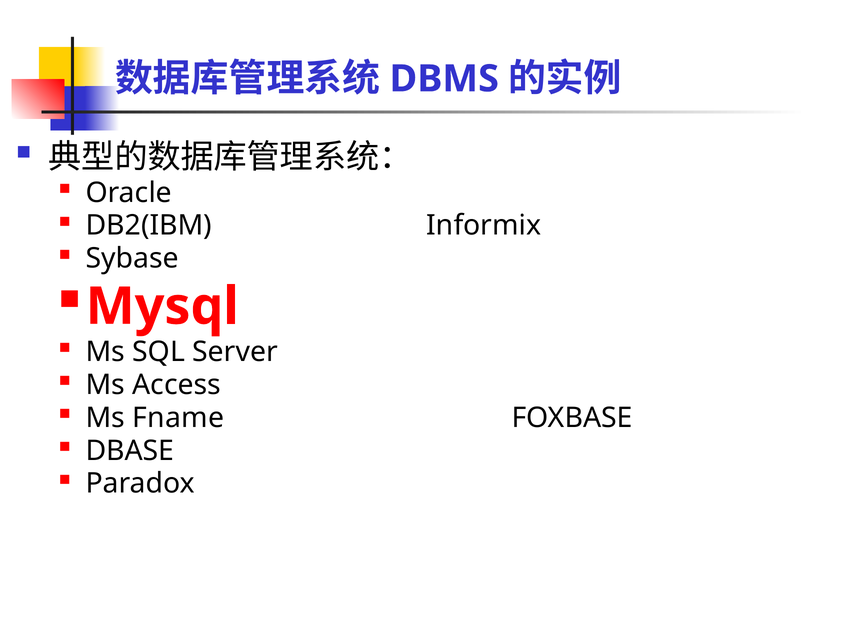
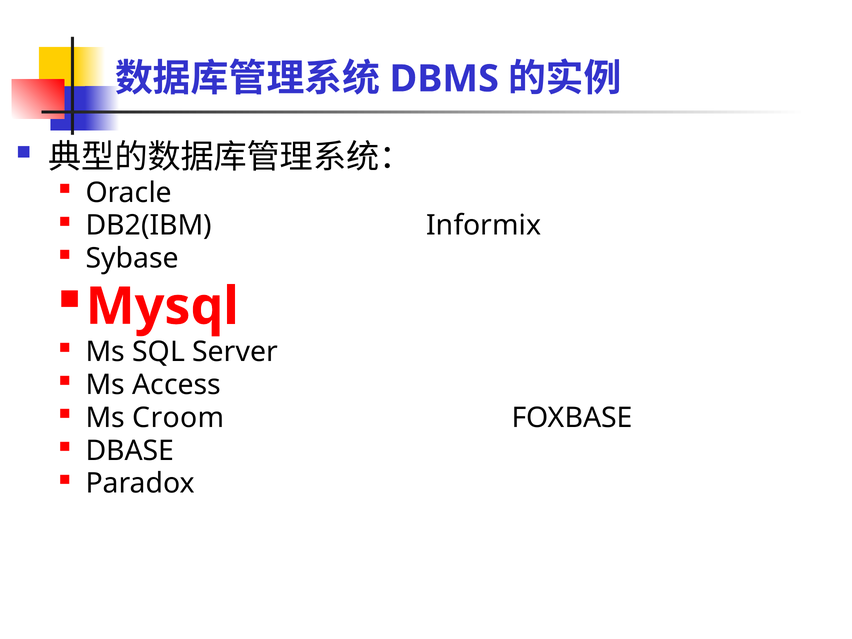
Fname: Fname -> Croom
